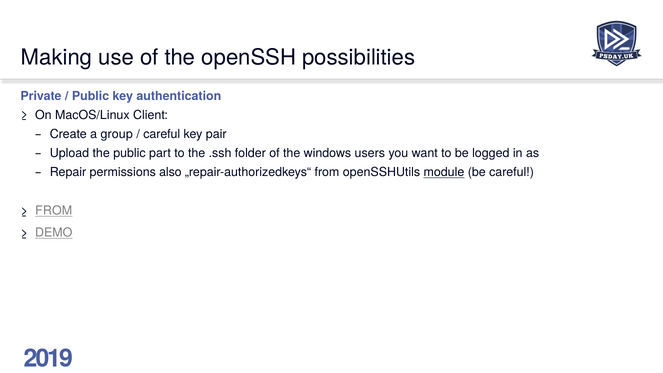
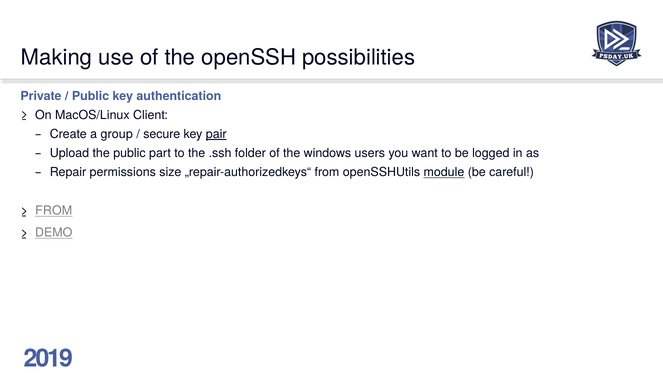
careful at (162, 134): careful -> secure
pair underline: none -> present
also: also -> size
